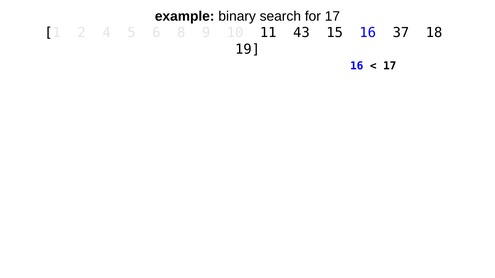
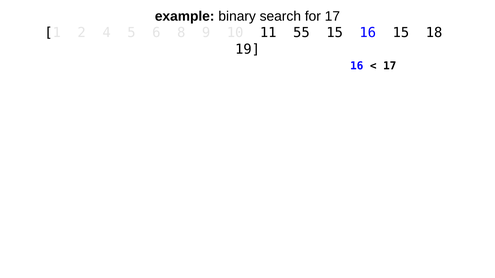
43: 43 -> 55
16 37: 37 -> 15
